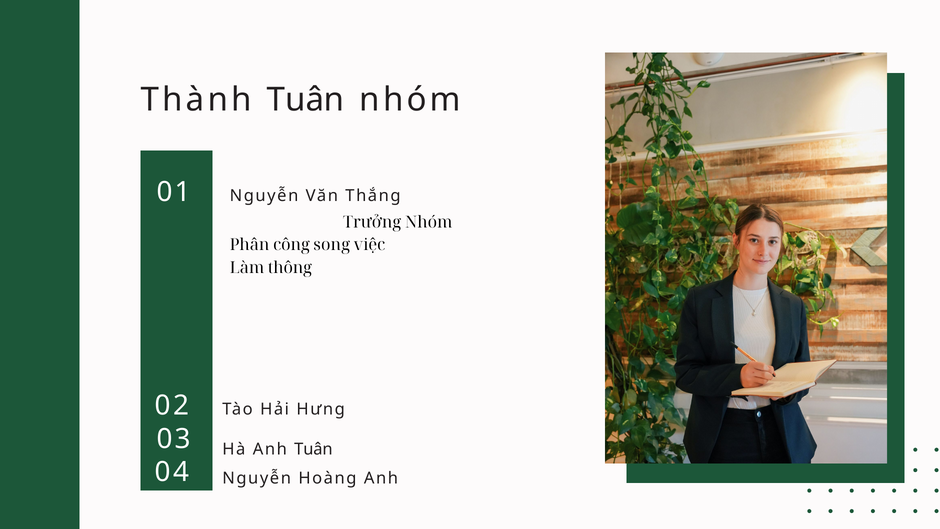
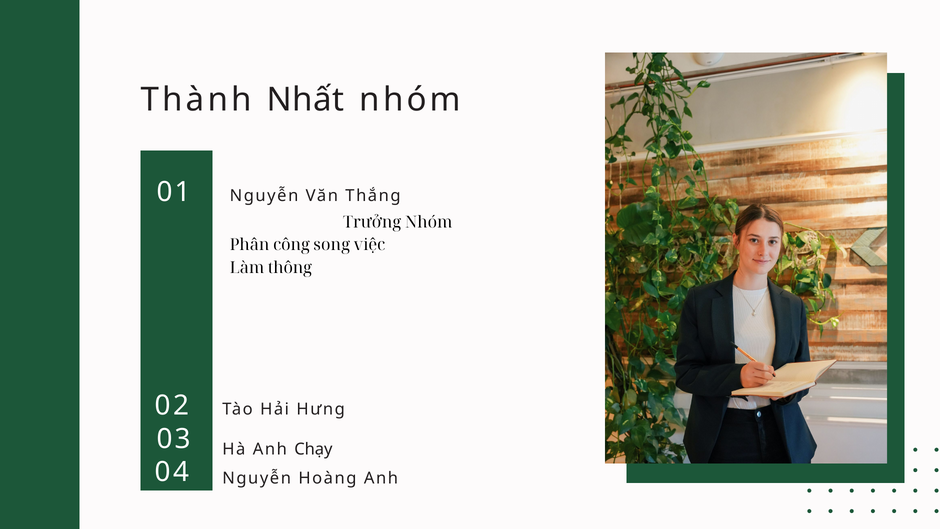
Thành Tuân: Tuân -> Nhất
Anh Tuân: Tuân -> Chạy
